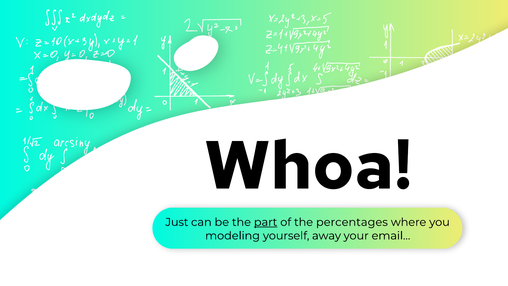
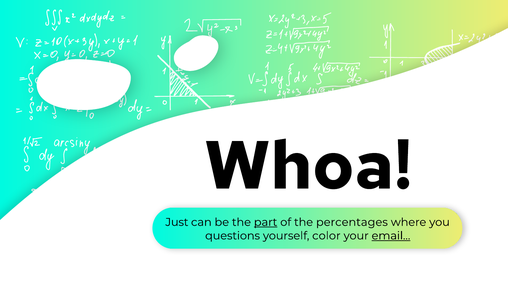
modeling: modeling -> questions
away: away -> color
email… underline: none -> present
